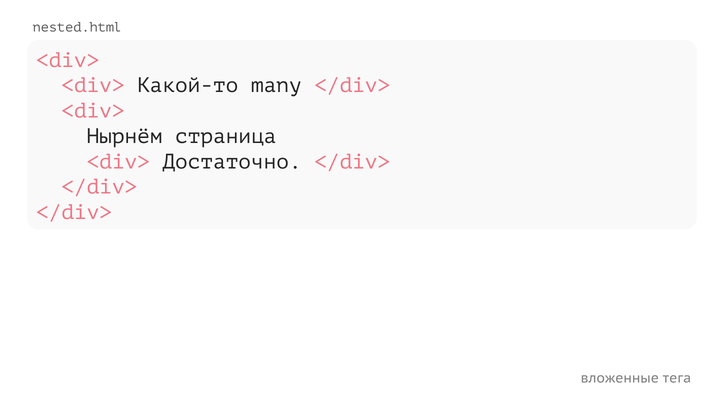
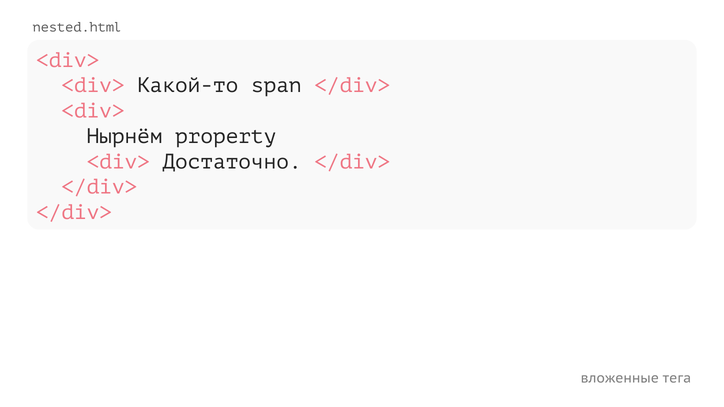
many: many -> span
страница: страница -> property
